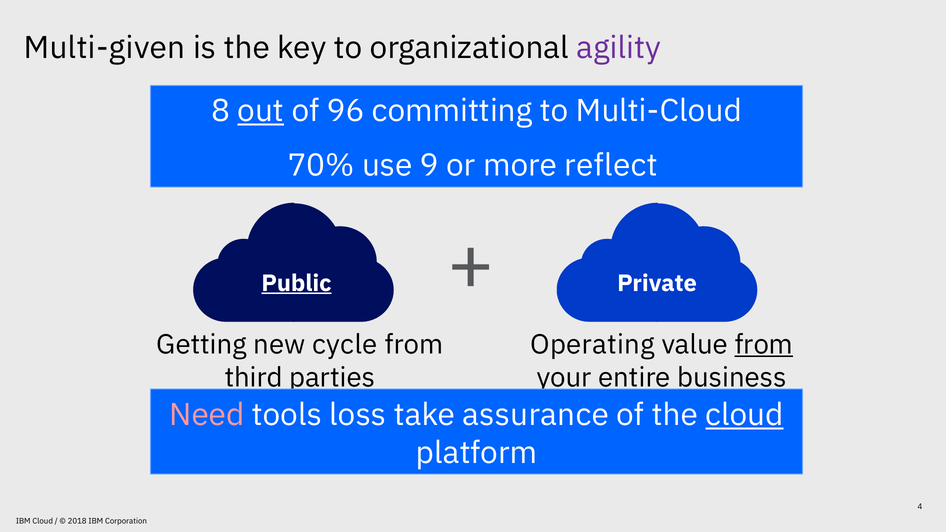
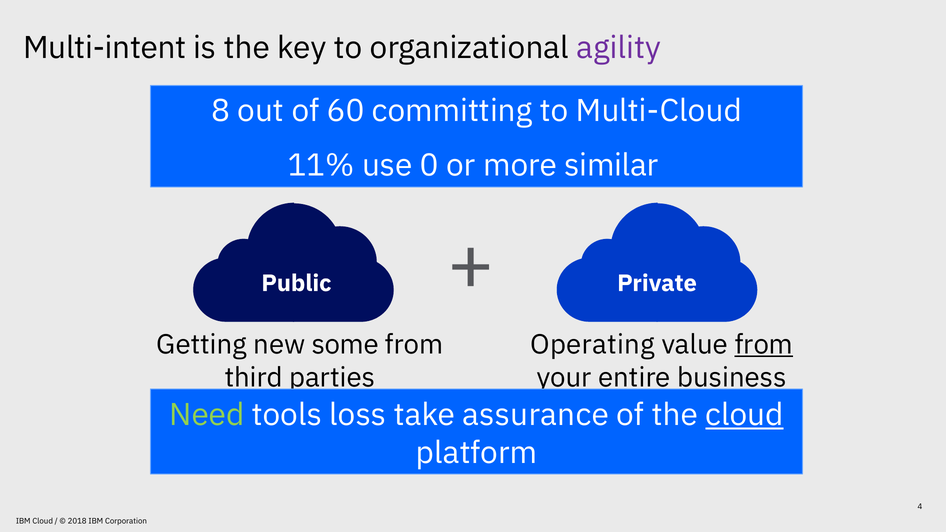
Multi-given: Multi-given -> Multi-intent
out underline: present -> none
96: 96 -> 60
70%: 70% -> 11%
9: 9 -> 0
reflect: reflect -> similar
Public underline: present -> none
cycle: cycle -> some
Need colour: pink -> light green
